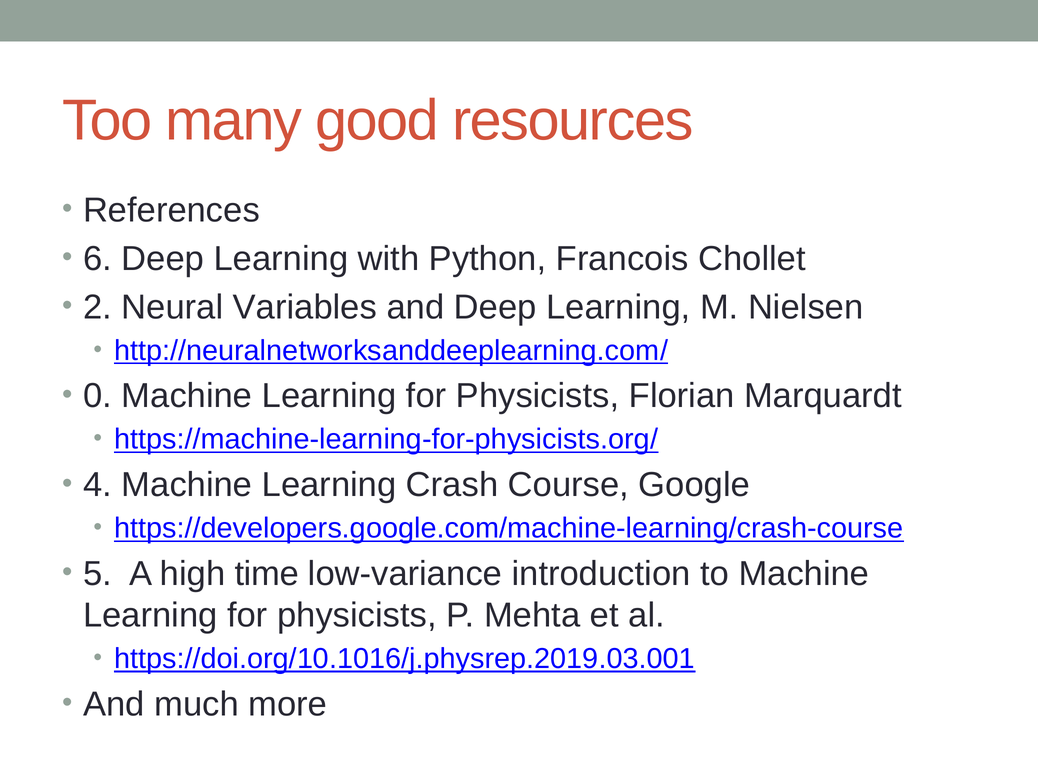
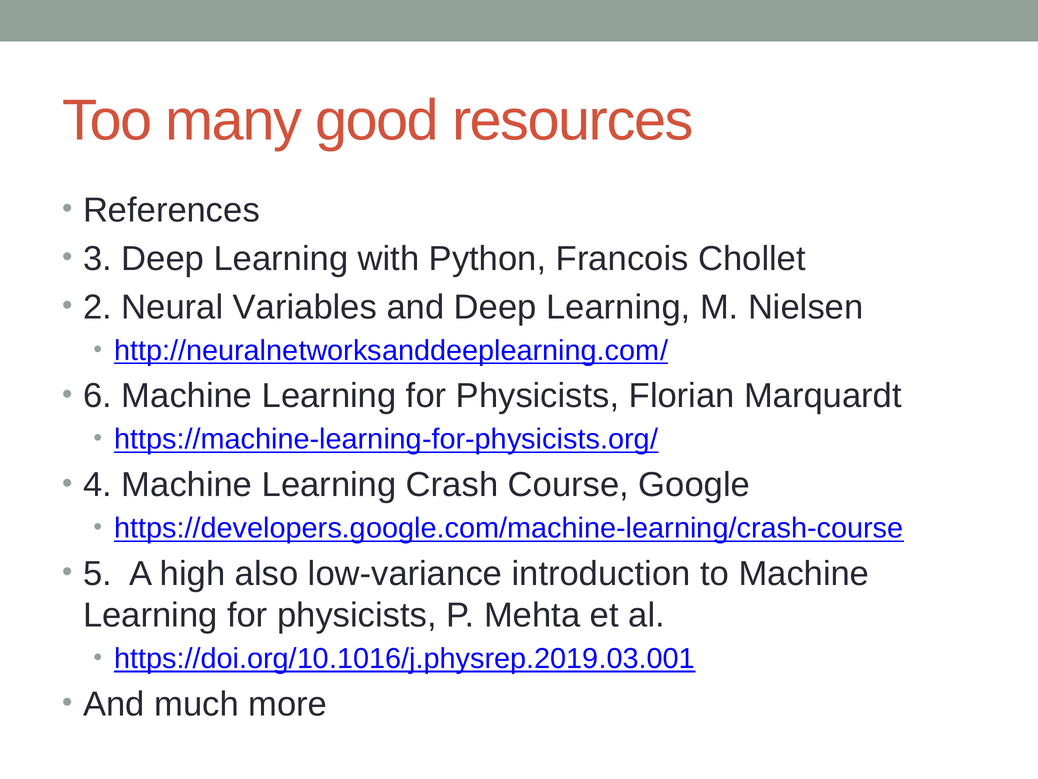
6: 6 -> 3
0: 0 -> 6
time: time -> also
